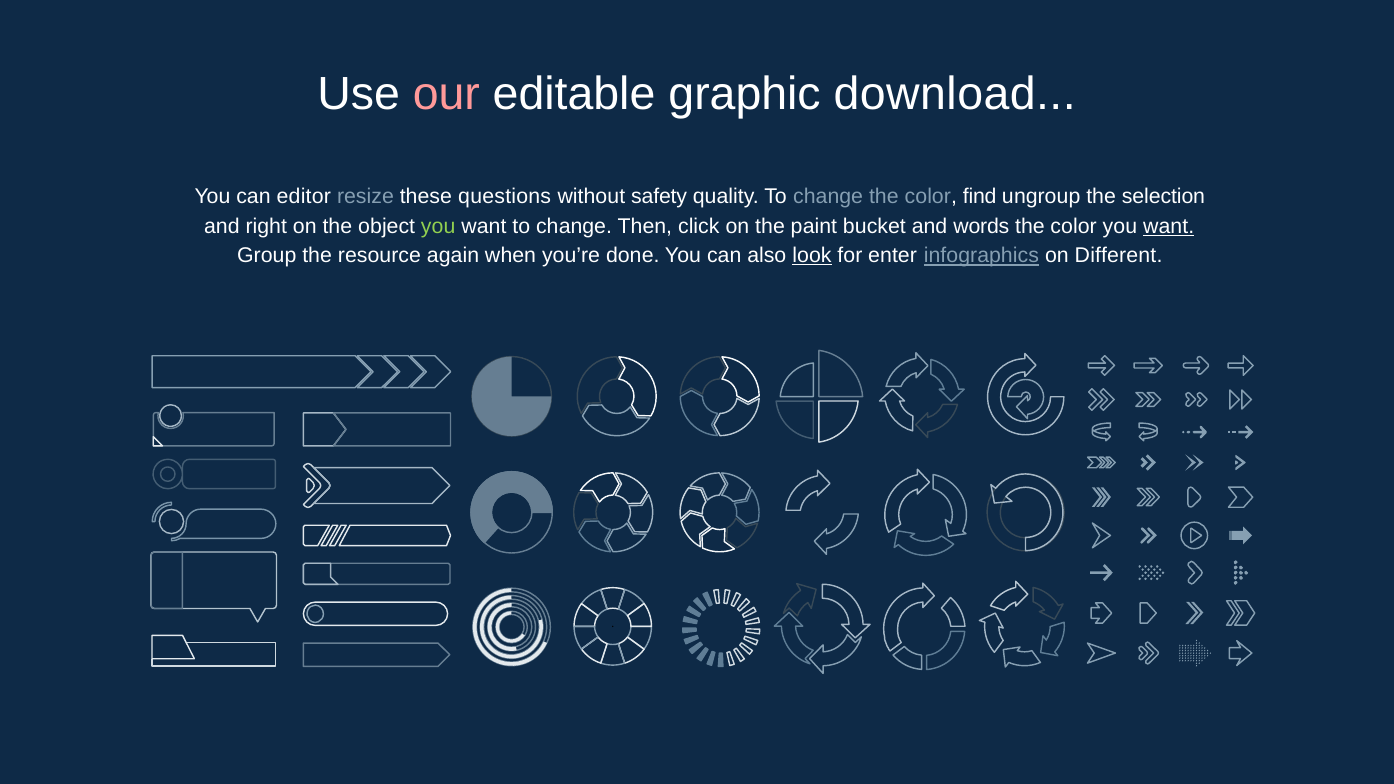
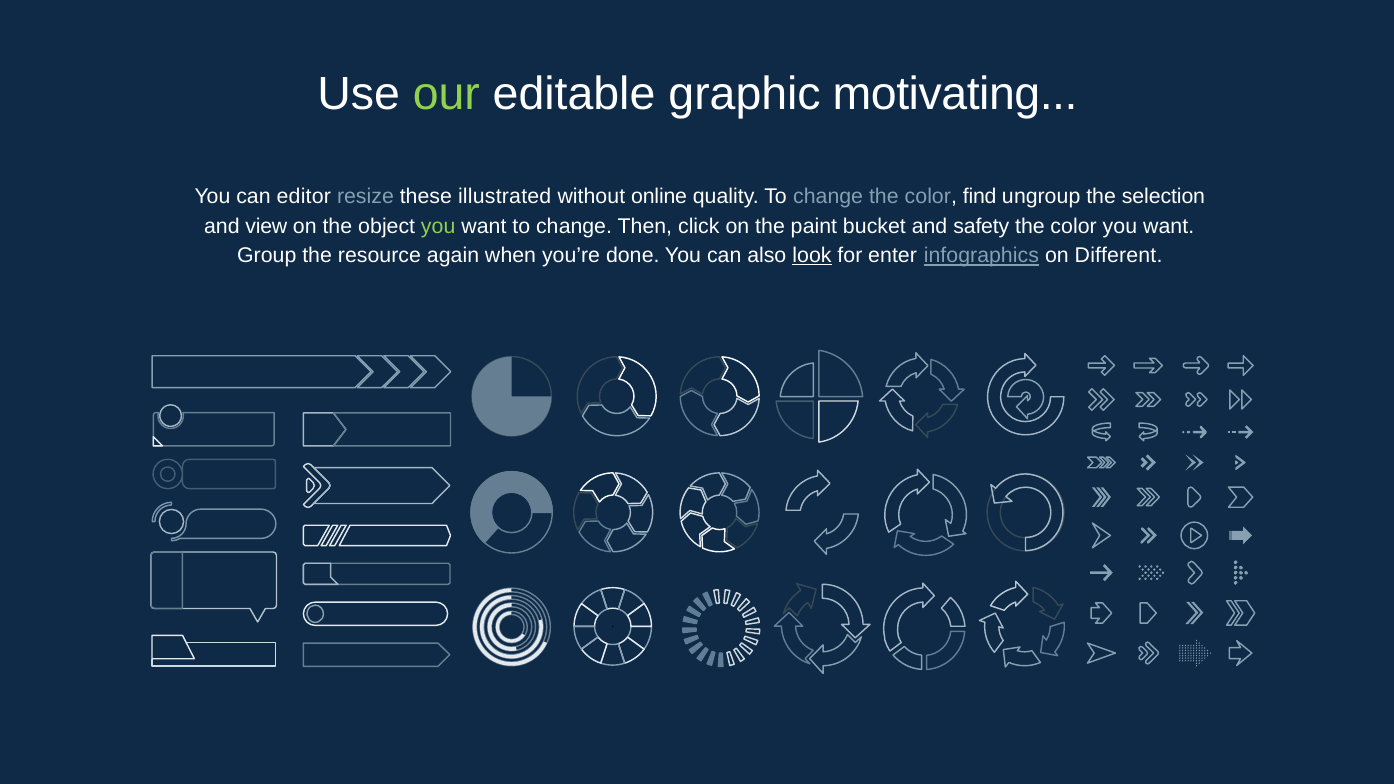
our colour: pink -> light green
download: download -> motivating
questions: questions -> illustrated
safety: safety -> online
right: right -> view
words: words -> safety
want at (1169, 226) underline: present -> none
